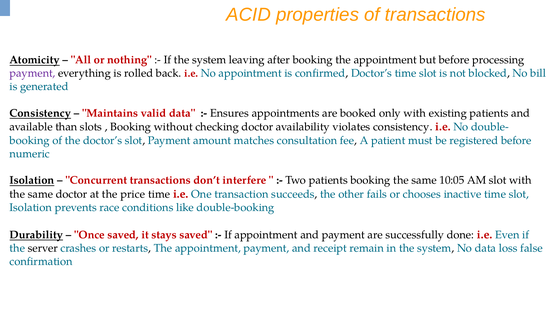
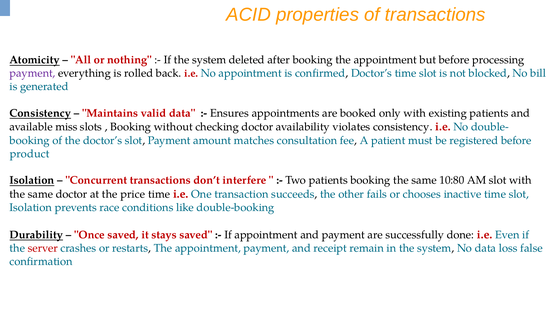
leaving: leaving -> deleted
than: than -> miss
numeric: numeric -> product
10:05: 10:05 -> 10:80
server colour: black -> red
